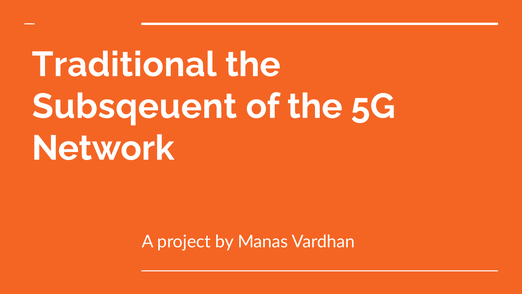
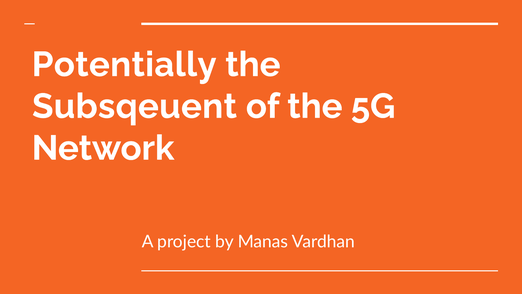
Traditional: Traditional -> Potentially
